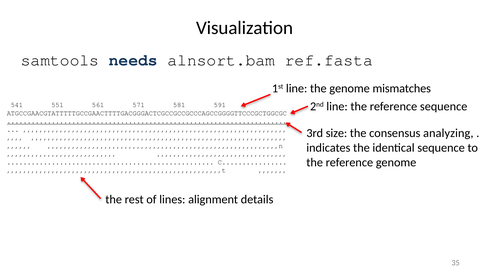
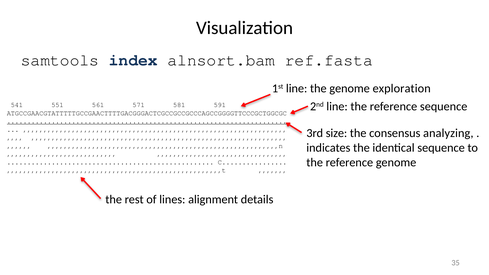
needs: needs -> index
mismatches: mismatches -> exploration
